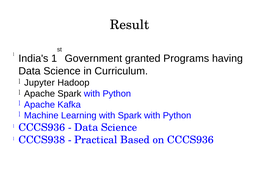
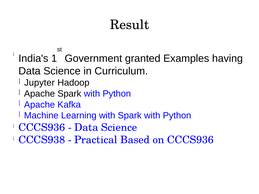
Programs: Programs -> Examples
